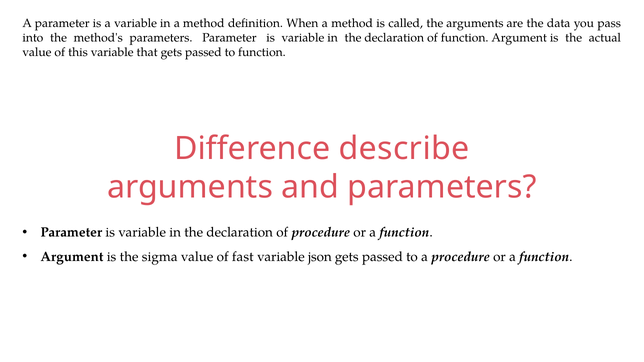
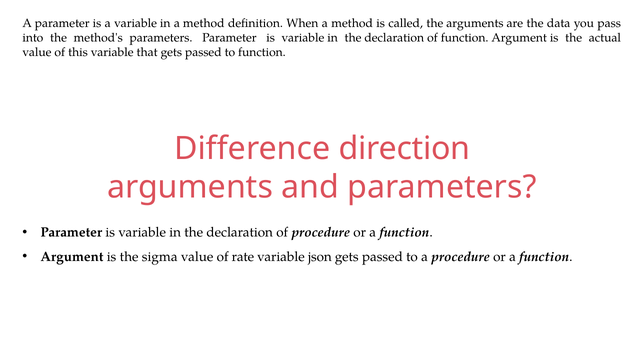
describe: describe -> direction
fast: fast -> rate
